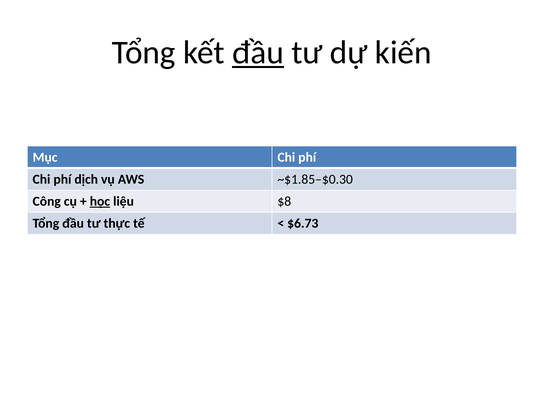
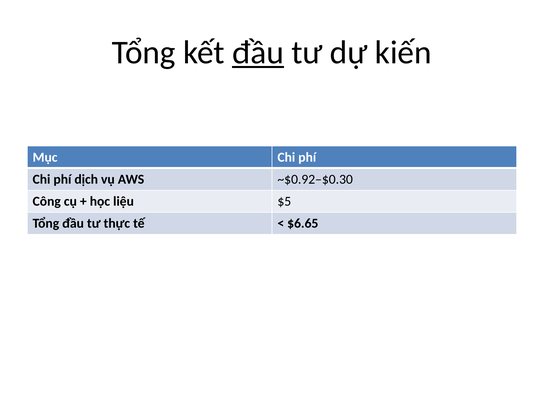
~$1.85–$0.30: ~$1.85–$0.30 -> ~$0.92–$0.30
học underline: present -> none
$8: $8 -> $5
$6.73: $6.73 -> $6.65
